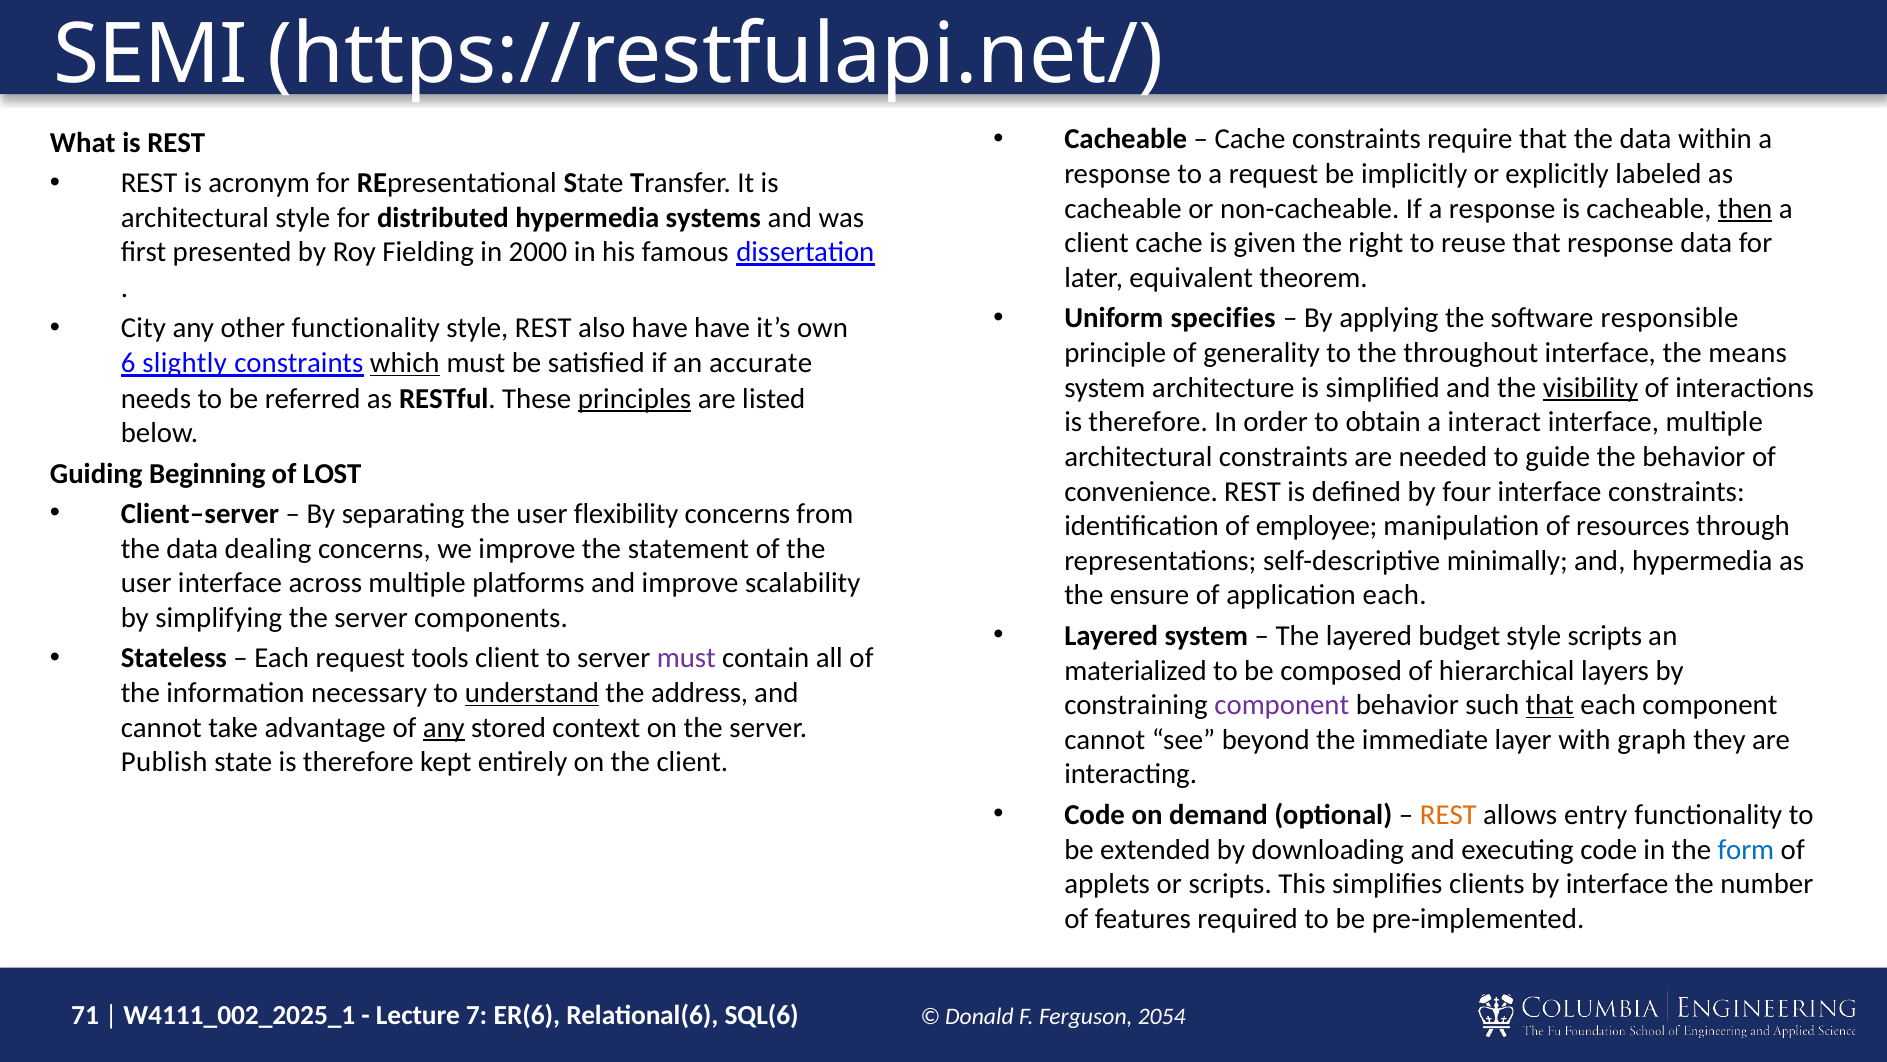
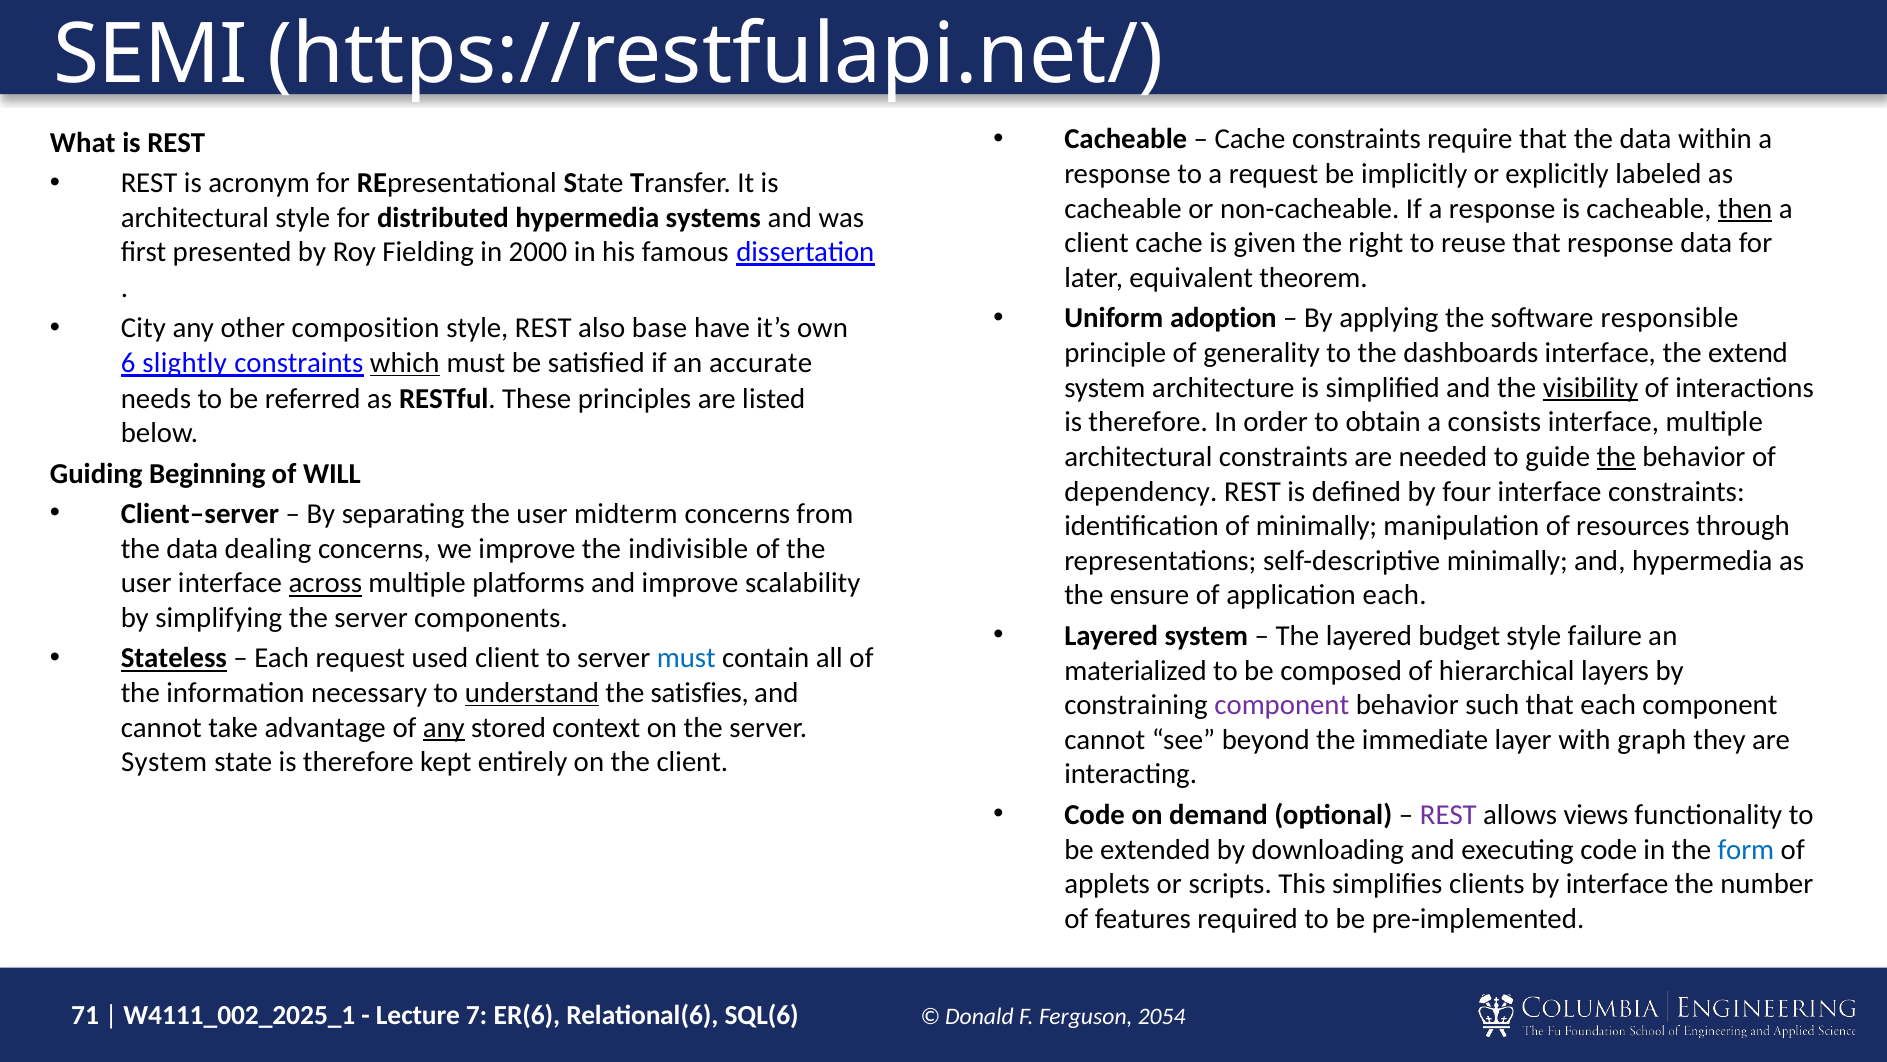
specifies: specifies -> adoption
other functionality: functionality -> composition
also have: have -> base
throughout: throughout -> dashboards
means: means -> extend
principles underline: present -> none
interact: interact -> consists
the at (1616, 457) underline: none -> present
LOST: LOST -> WILL
convenience: convenience -> dependency
flexibility: flexibility -> midterm
of employee: employee -> minimally
statement: statement -> indivisible
across underline: none -> present
style scripts: scripts -> failure
Stateless underline: none -> present
tools: tools -> used
must at (686, 658) colour: purple -> blue
address: address -> satisfies
that at (1550, 705) underline: present -> none
Publish at (164, 762): Publish -> System
REST at (1448, 814) colour: orange -> purple
entry: entry -> views
